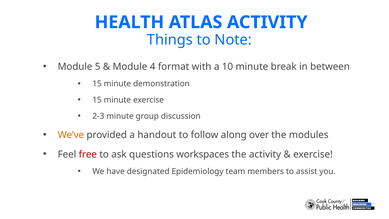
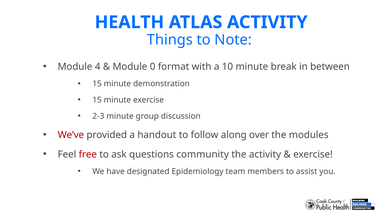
5: 5 -> 4
4: 4 -> 0
We’ve colour: orange -> red
workspaces: workspaces -> community
